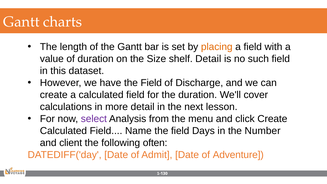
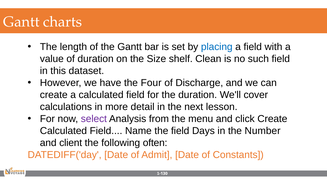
placing colour: orange -> blue
shelf Detail: Detail -> Clean
have the Field: Field -> Four
Adventure: Adventure -> Constants
